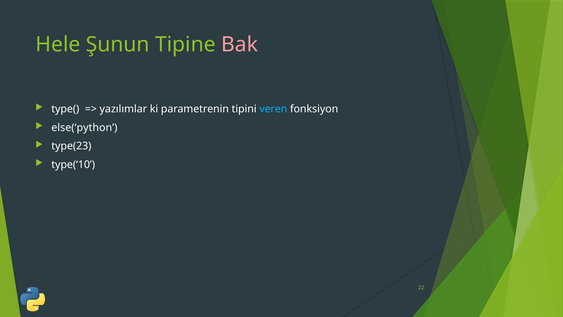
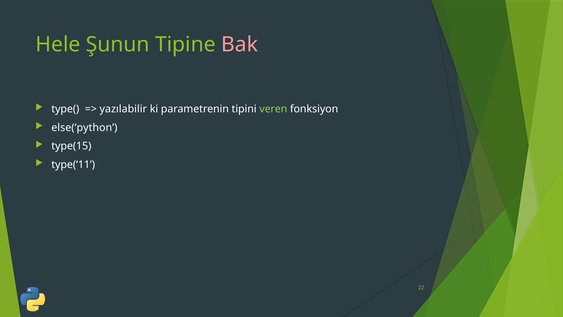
yazılımlar: yazılımlar -> yazılabilir
veren colour: light blue -> light green
type(23: type(23 -> type(15
type(‘10: type(‘10 -> type(‘11
